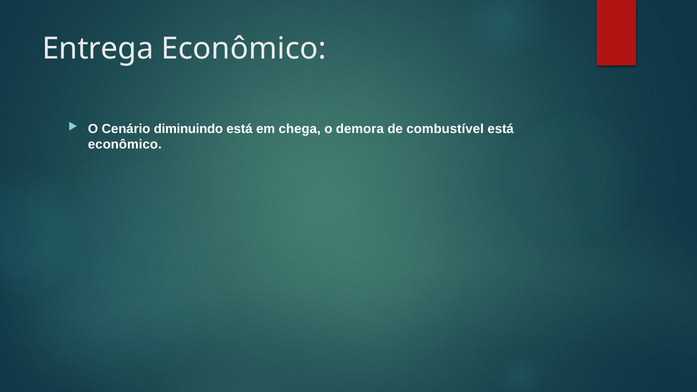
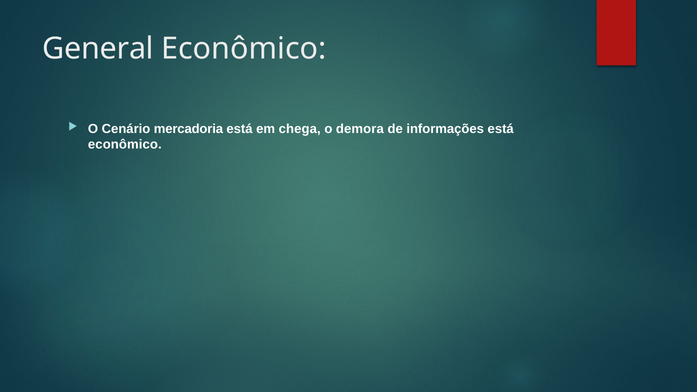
Entrega: Entrega -> General
diminuindo: diminuindo -> mercadoria
combustível: combustível -> informações
